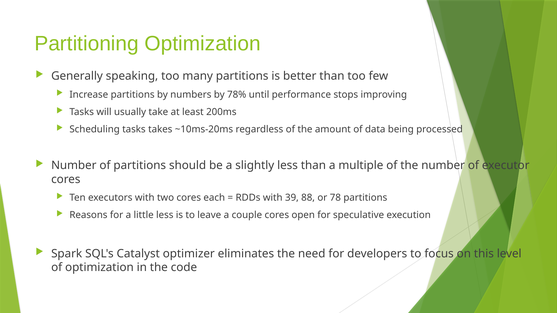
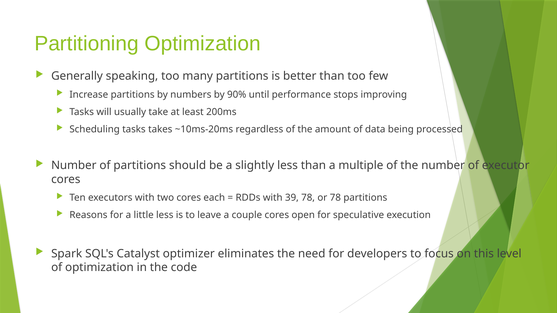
78%: 78% -> 90%
39 88: 88 -> 78
